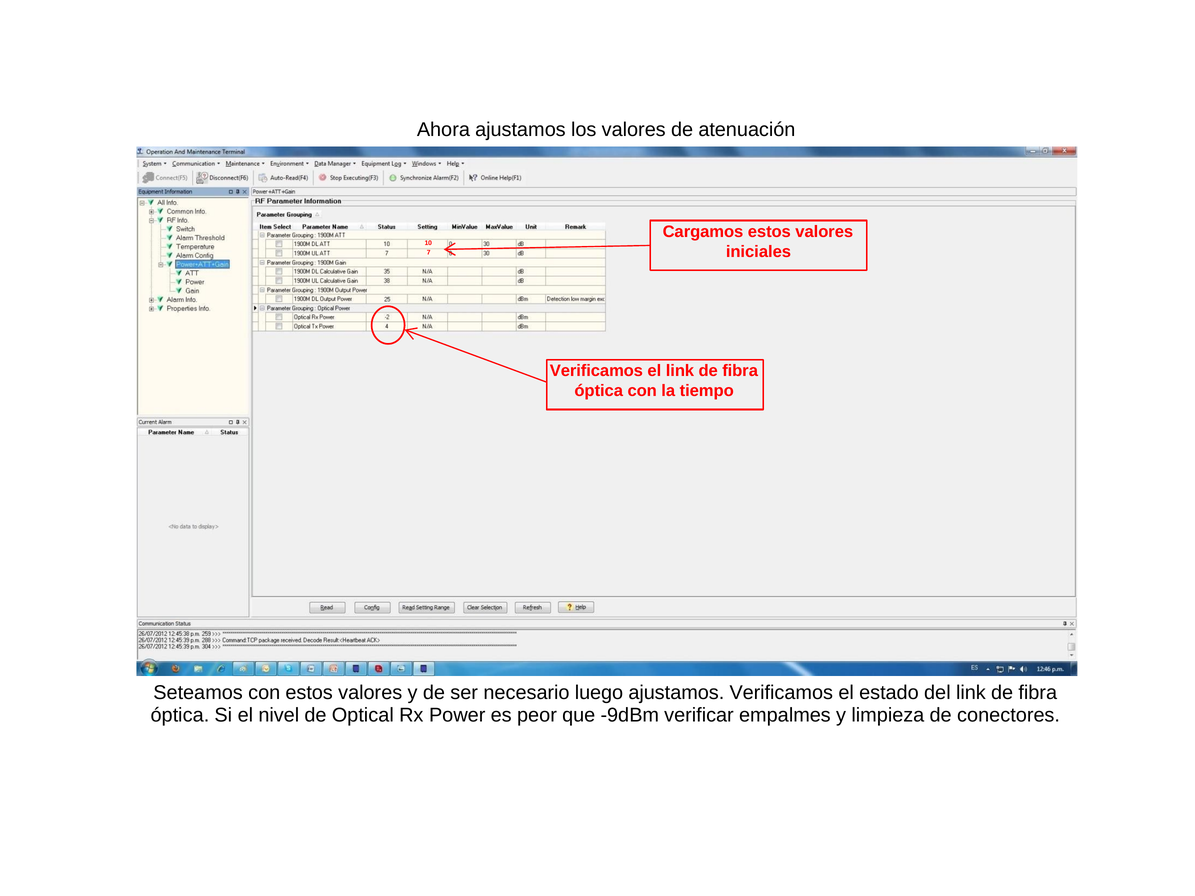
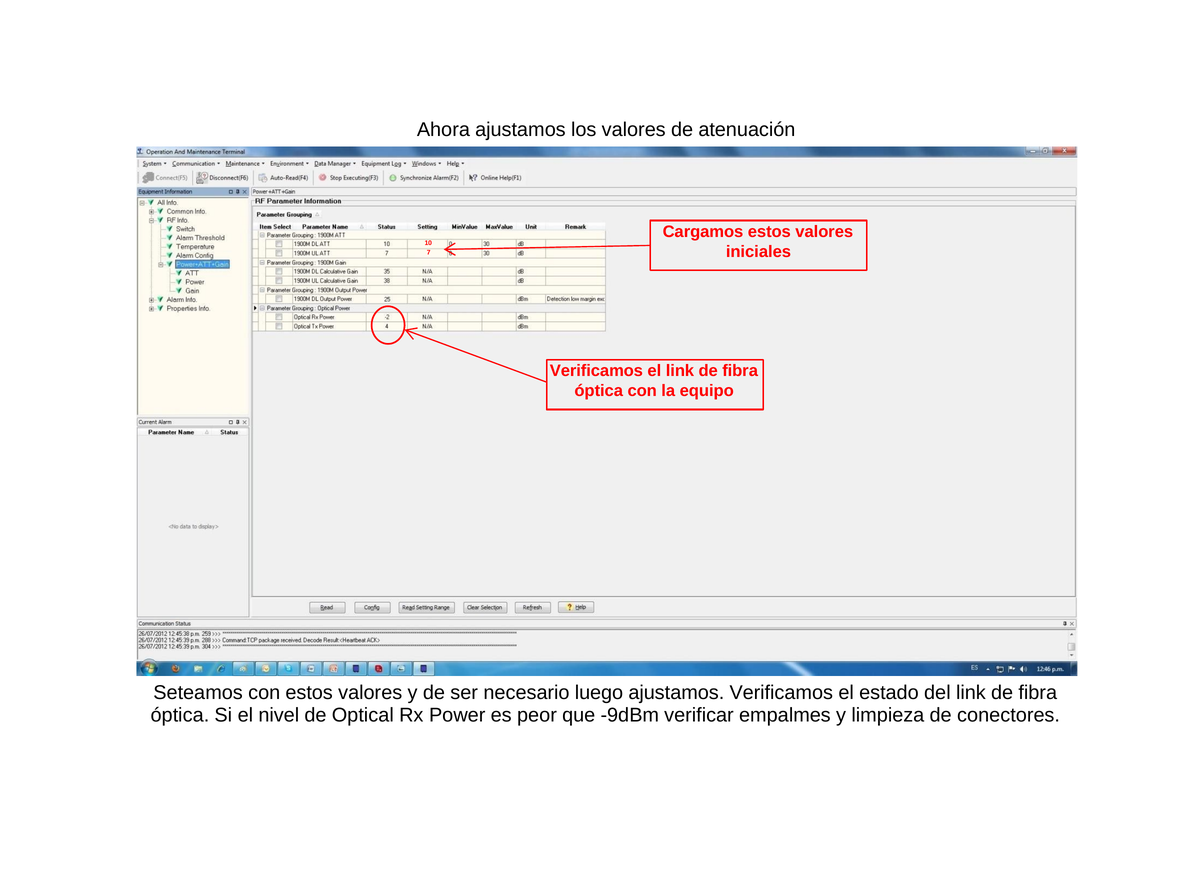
tiempo: tiempo -> equipo
